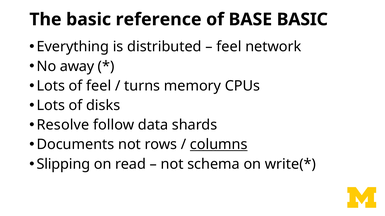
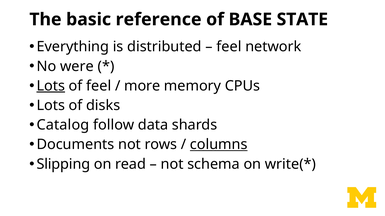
BASE BASIC: BASIC -> STATE
away: away -> were
Lots at (51, 86) underline: none -> present
turns: turns -> more
Resolve: Resolve -> Catalog
